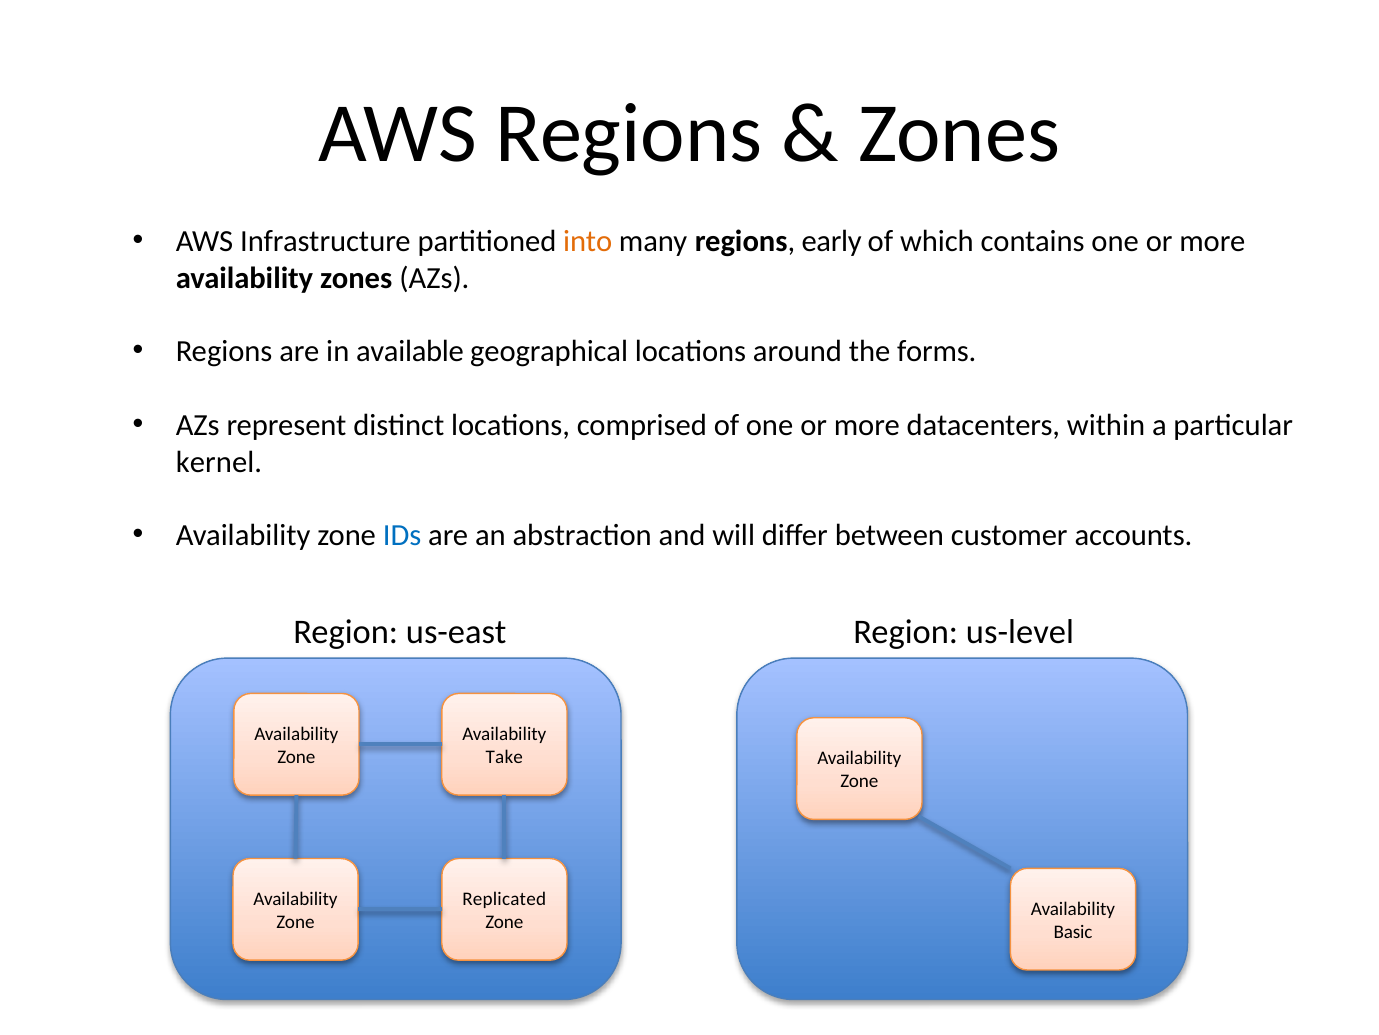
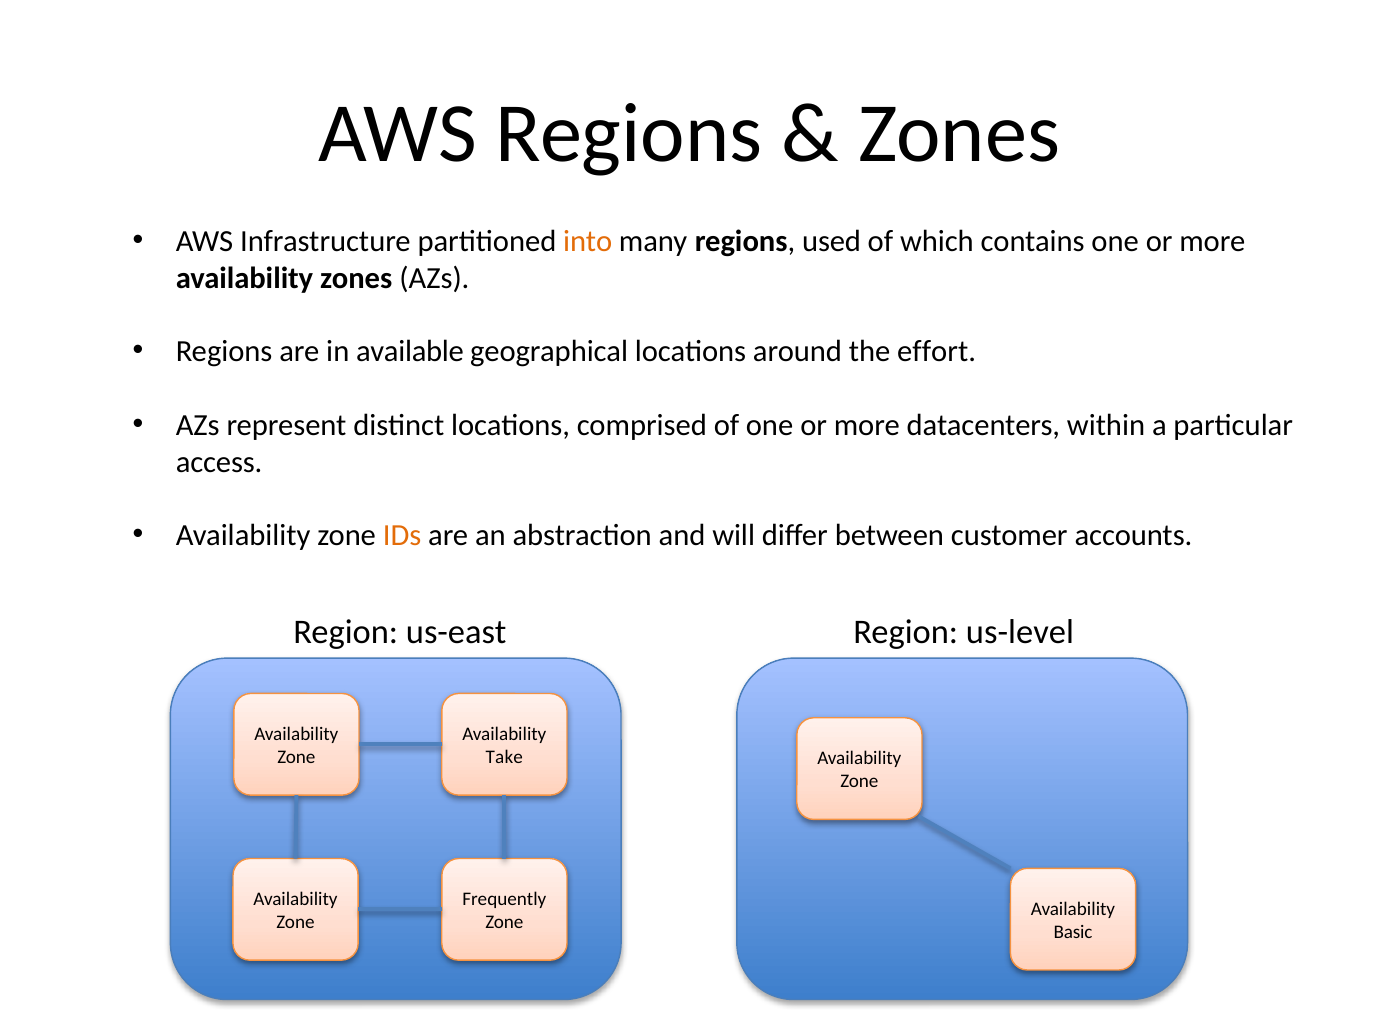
early: early -> used
forms: forms -> effort
kernel: kernel -> access
IDs colour: blue -> orange
Replicated: Replicated -> Frequently
